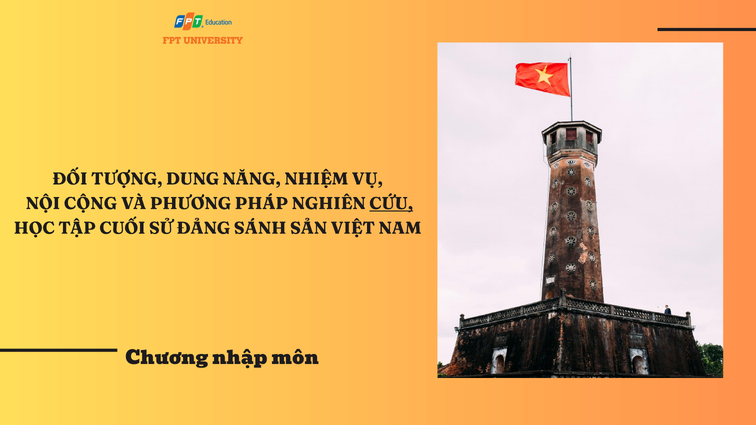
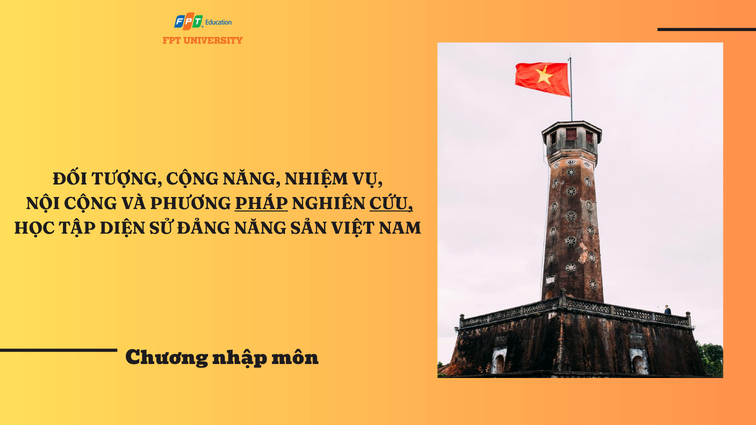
TƯỢNG DUNG: DUNG -> CỘNG
PHÁP underline: none -> present
CUỐI: CUỐI -> DIỆN
ĐẢNG SÁNH: SÁNH -> NĂNG
